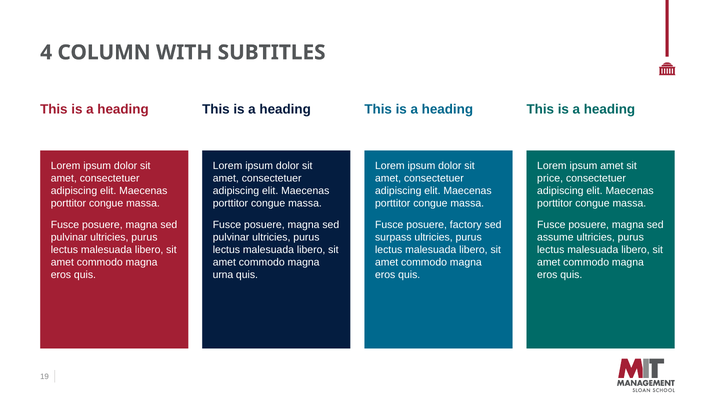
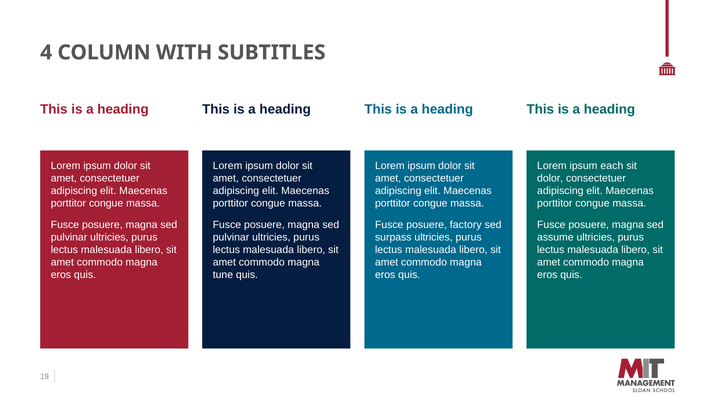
ipsum amet: amet -> each
price at (550, 178): price -> dolor
urna: urna -> tune
